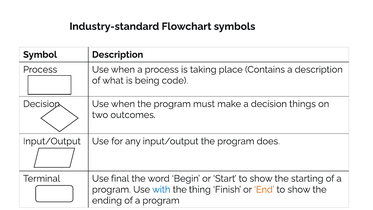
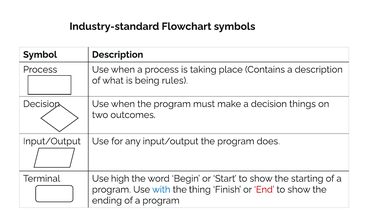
code: code -> rules
final: final -> high
End colour: orange -> red
